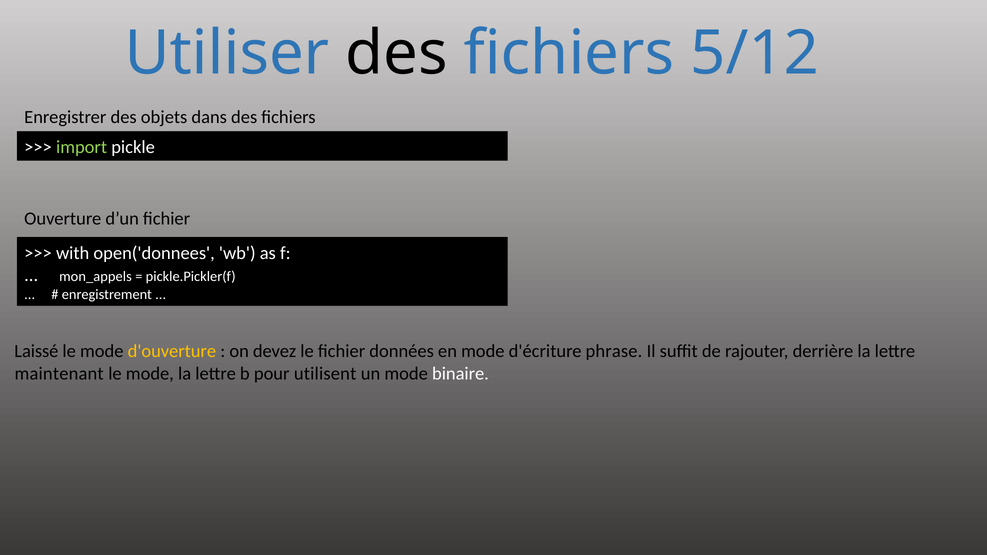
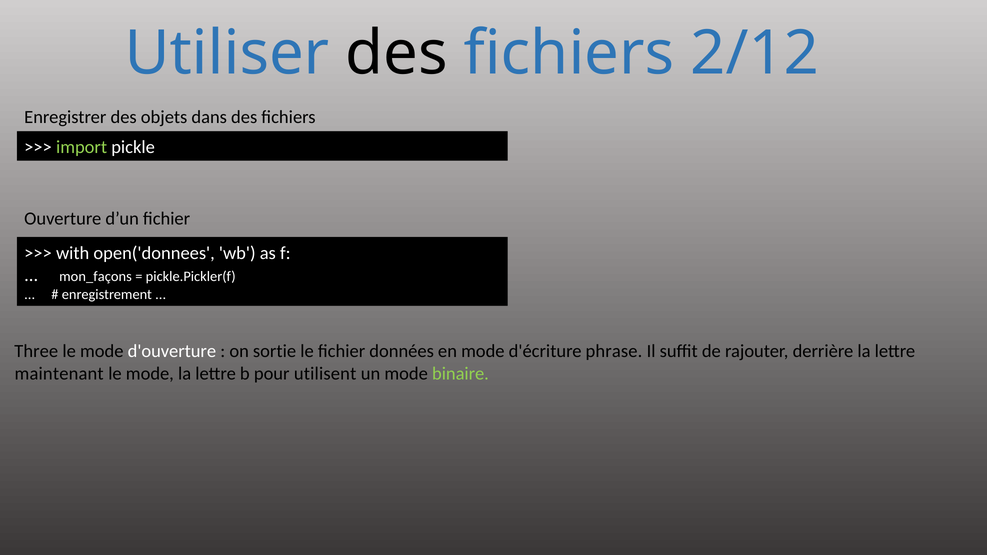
5/12: 5/12 -> 2/12
mon_appels: mon_appels -> mon_façons
Laissé: Laissé -> Three
d'ouverture colour: yellow -> white
devez: devez -> sortie
binaire colour: white -> light green
